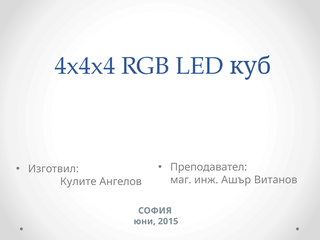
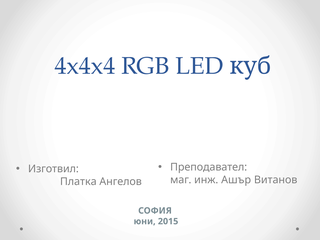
Кулите: Кулите -> Платка
